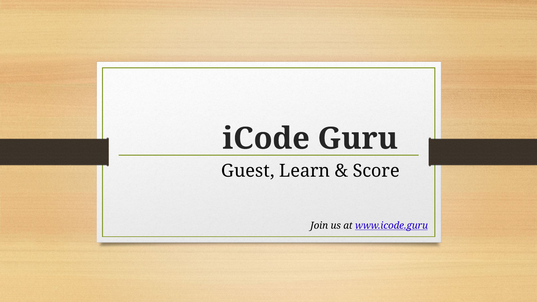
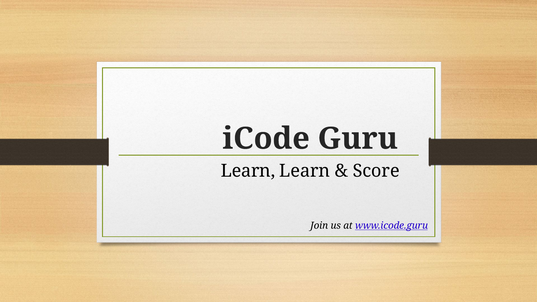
Guest at (248, 171): Guest -> Learn
